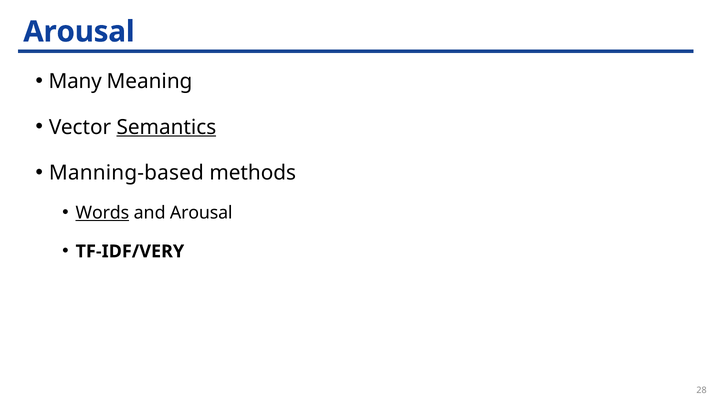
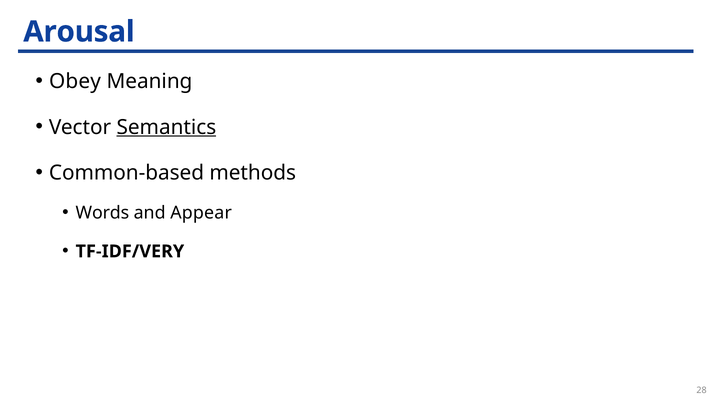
Many: Many -> Obey
Manning-based: Manning-based -> Common-based
Words underline: present -> none
and Arousal: Arousal -> Appear
